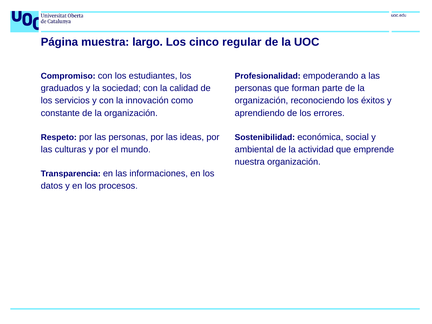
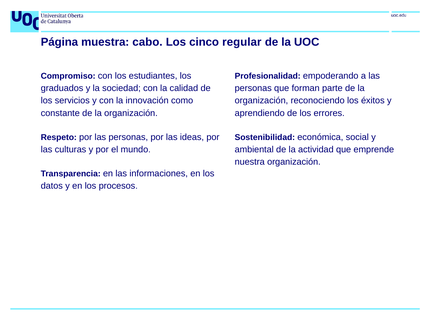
largo: largo -> cabo
